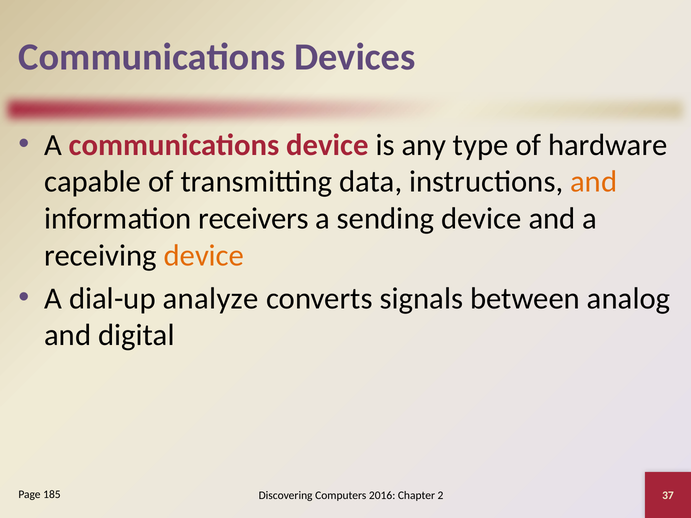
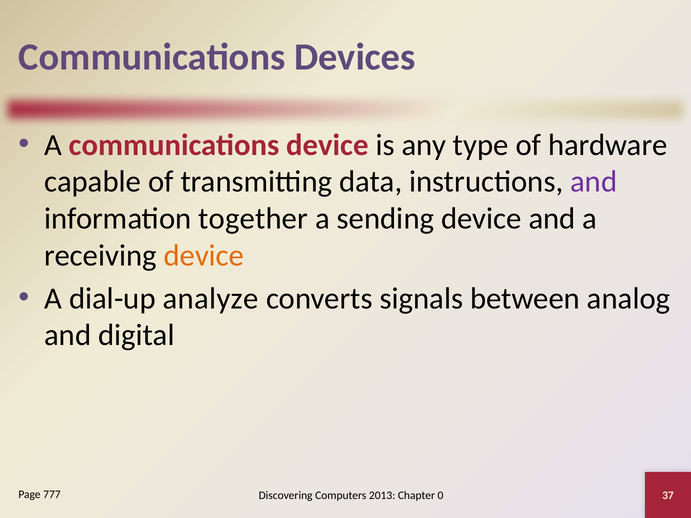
and at (594, 182) colour: orange -> purple
receivers: receivers -> together
185: 185 -> 777
2016: 2016 -> 2013
2: 2 -> 0
